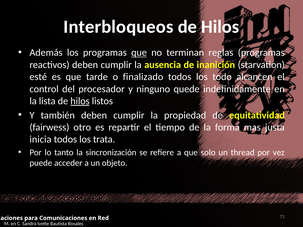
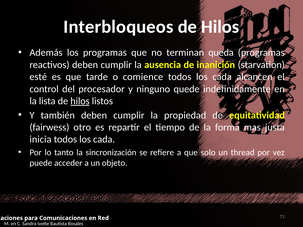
que at (139, 53) underline: present -> none
reglas: reglas -> queda
finalizado: finalizado -> comience
todo at (222, 77): todo -> cada
trata at (104, 140): trata -> cada
